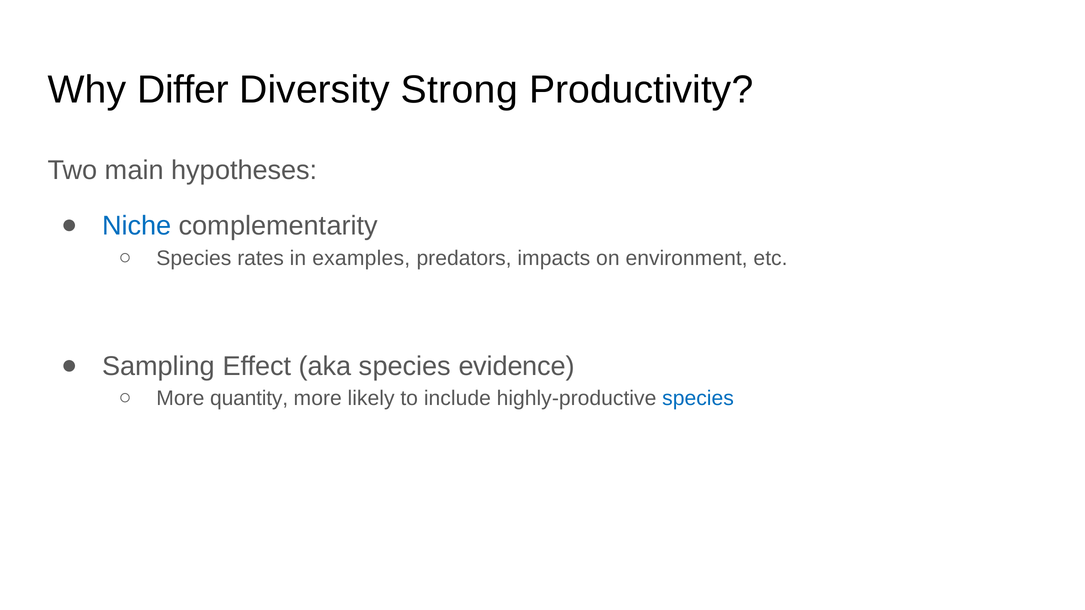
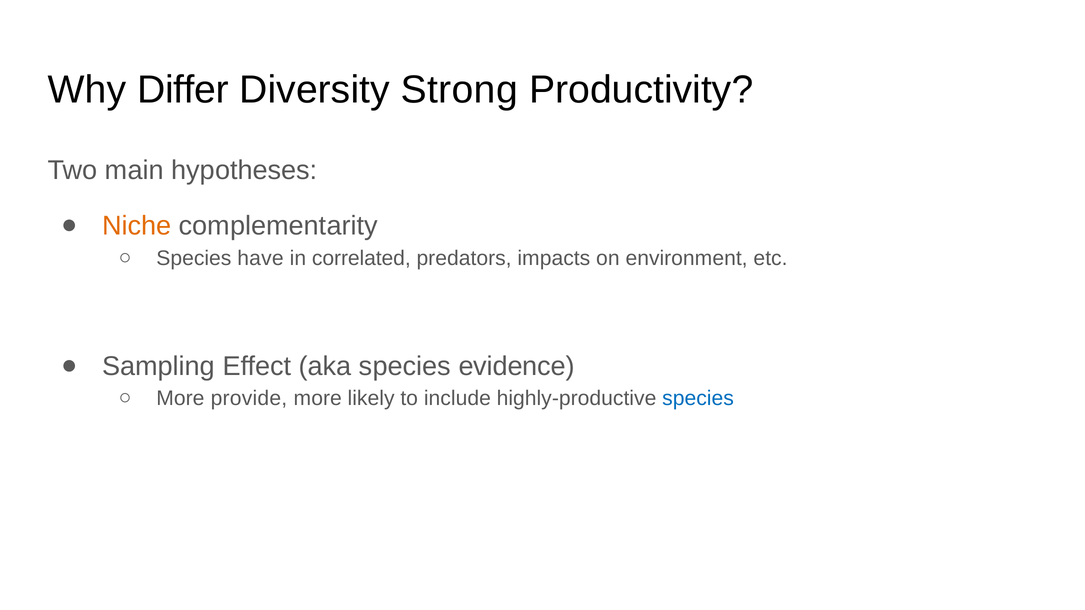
Niche colour: blue -> orange
rates: rates -> have
examples: examples -> correlated
quantity: quantity -> provide
